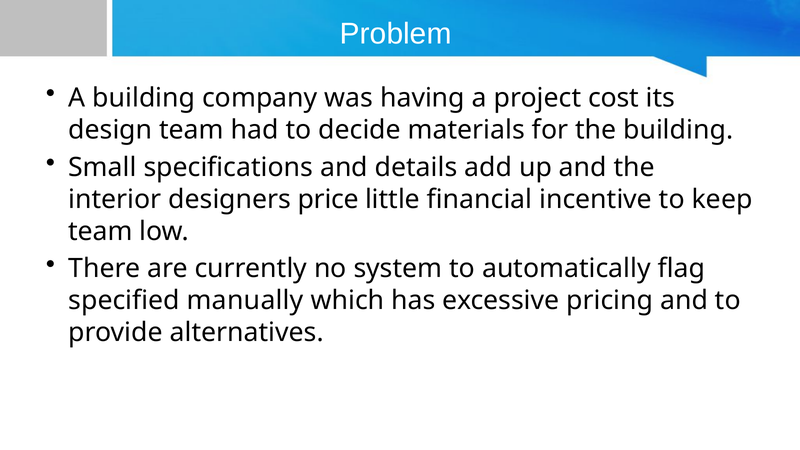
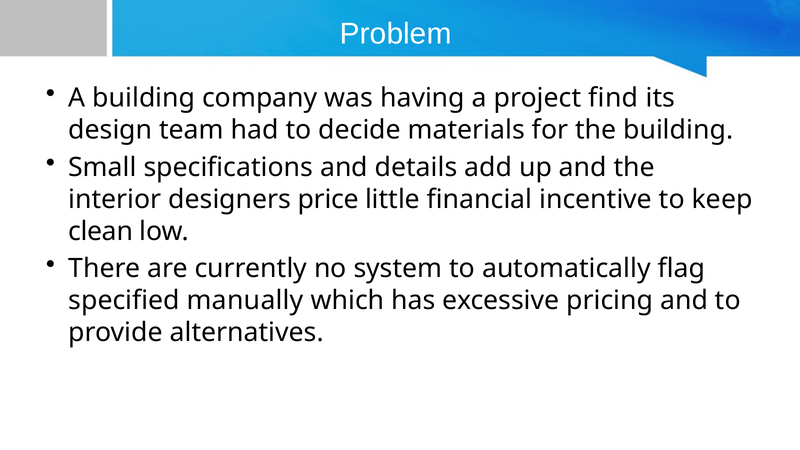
cost: cost -> find
team at (101, 231): team -> clean
